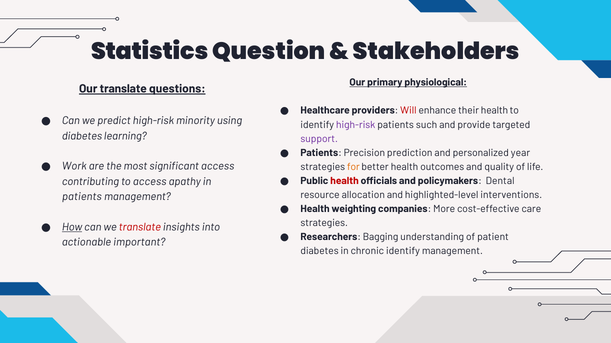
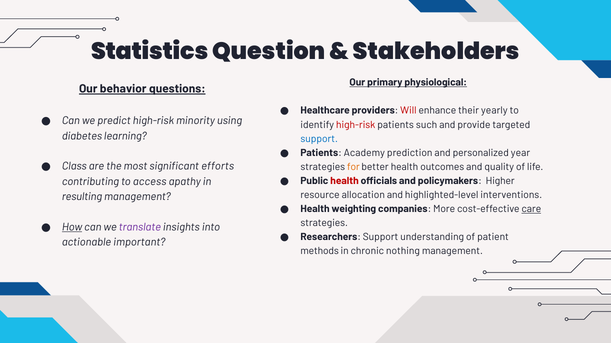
Our translate: translate -> behavior
their health: health -> yearly
high-risk at (356, 125) colour: purple -> red
support at (319, 139) colour: purple -> blue
Precision: Precision -> Academy
Work: Work -> Class
significant access: access -> efforts
Dental: Dental -> Higher
patients at (82, 197): patients -> resulting
care underline: none -> present
translate at (140, 228) colour: red -> purple
Researchers Bagging: Bagging -> Support
diabetes at (320, 251): diabetes -> methods
chronic identify: identify -> nothing
